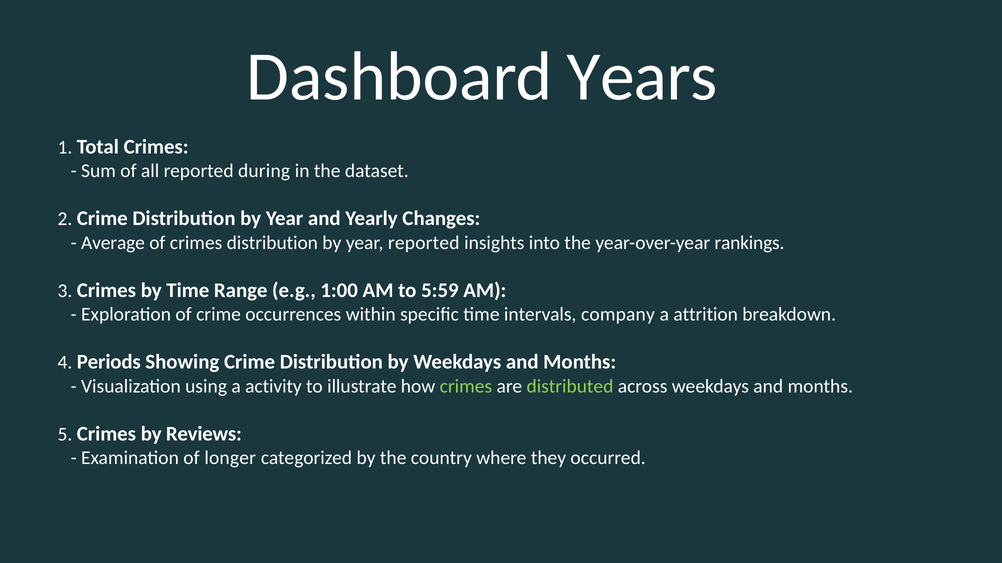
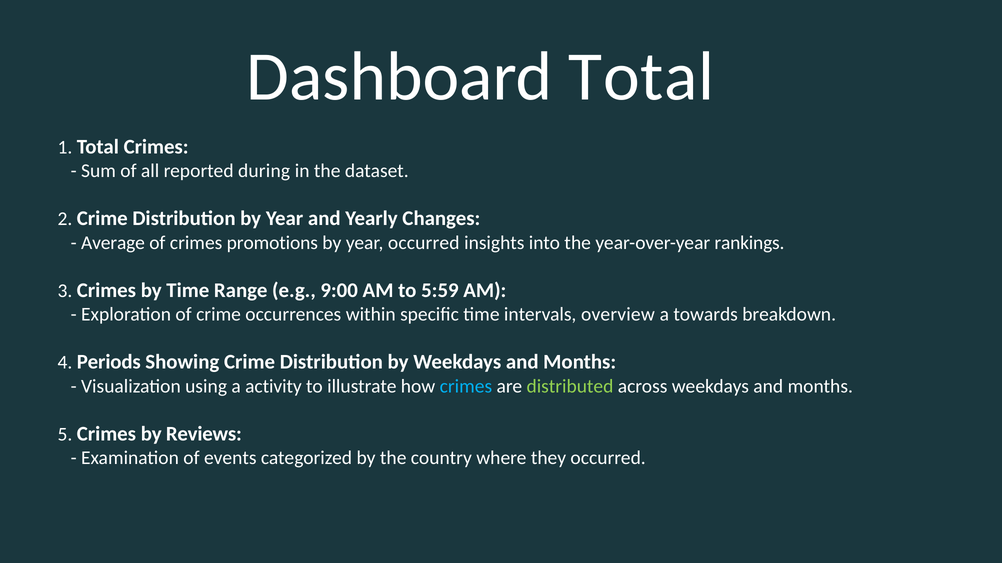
Dashboard Years: Years -> Total
crimes distribution: distribution -> promotions
year reported: reported -> occurred
1:00: 1:00 -> 9:00
company: company -> overview
attrition: attrition -> towards
crimes at (466, 387) colour: light green -> light blue
longer: longer -> events
